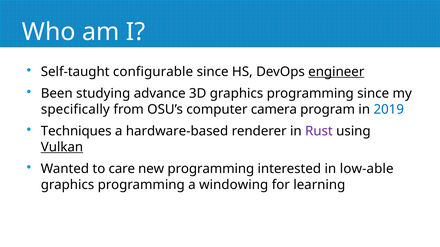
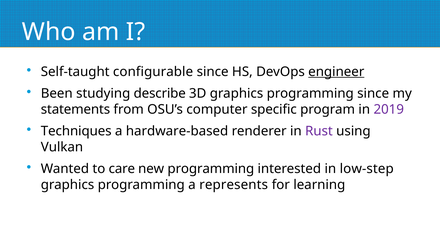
advance: advance -> describe
specifically: specifically -> statements
camera: camera -> specific
2019 colour: blue -> purple
Vulkan underline: present -> none
low-able: low-able -> low-step
windowing: windowing -> represents
